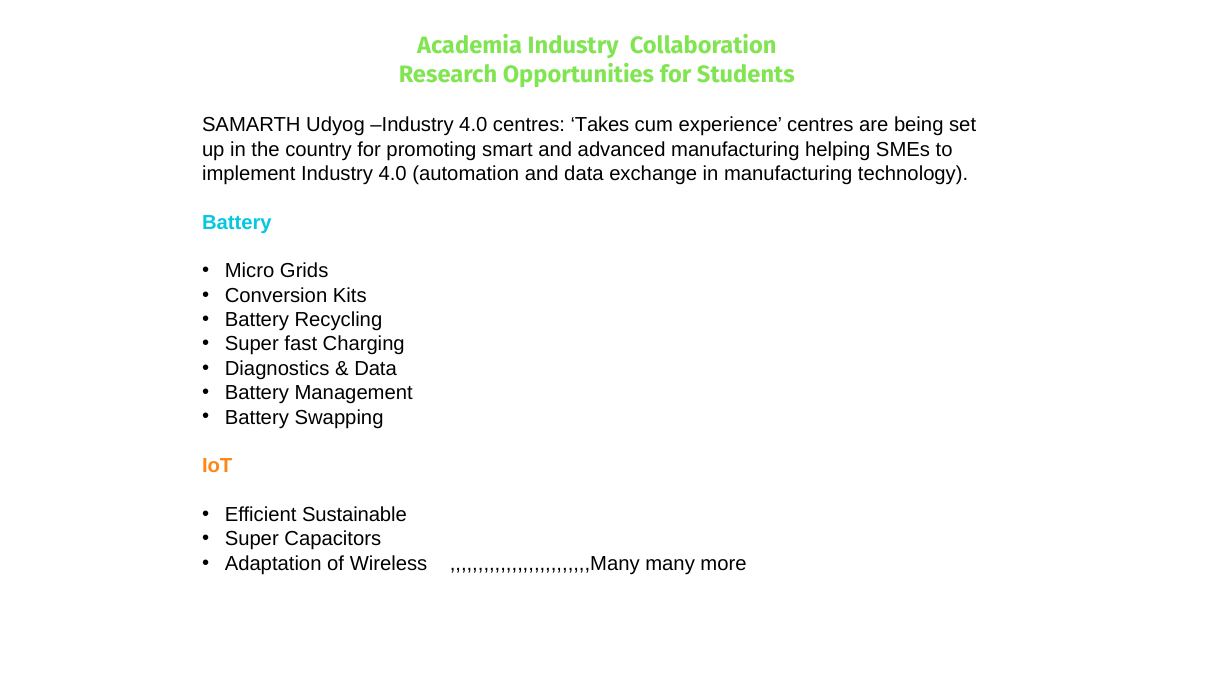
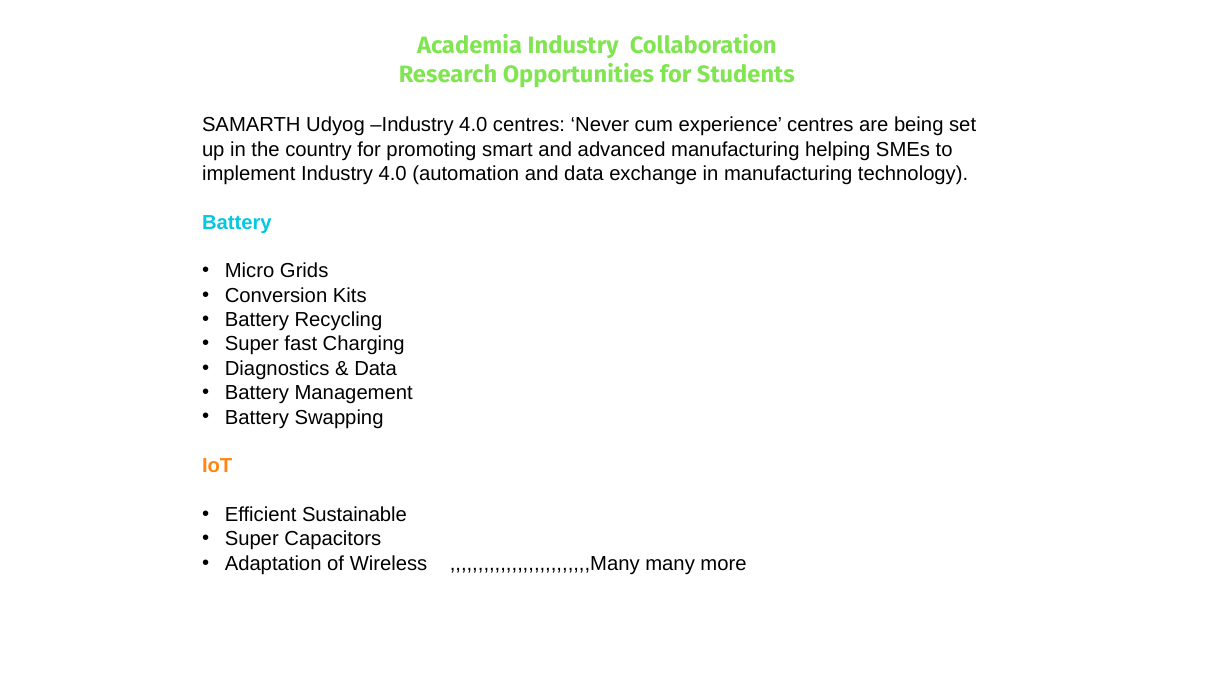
Takes: Takes -> Never
